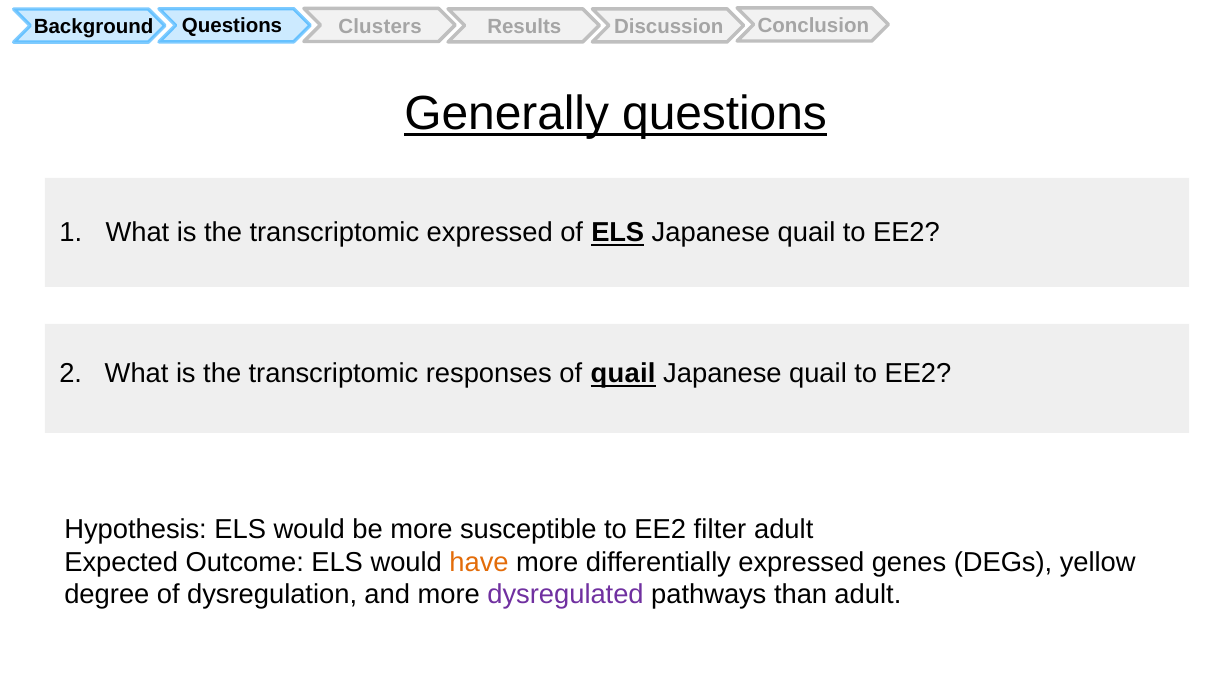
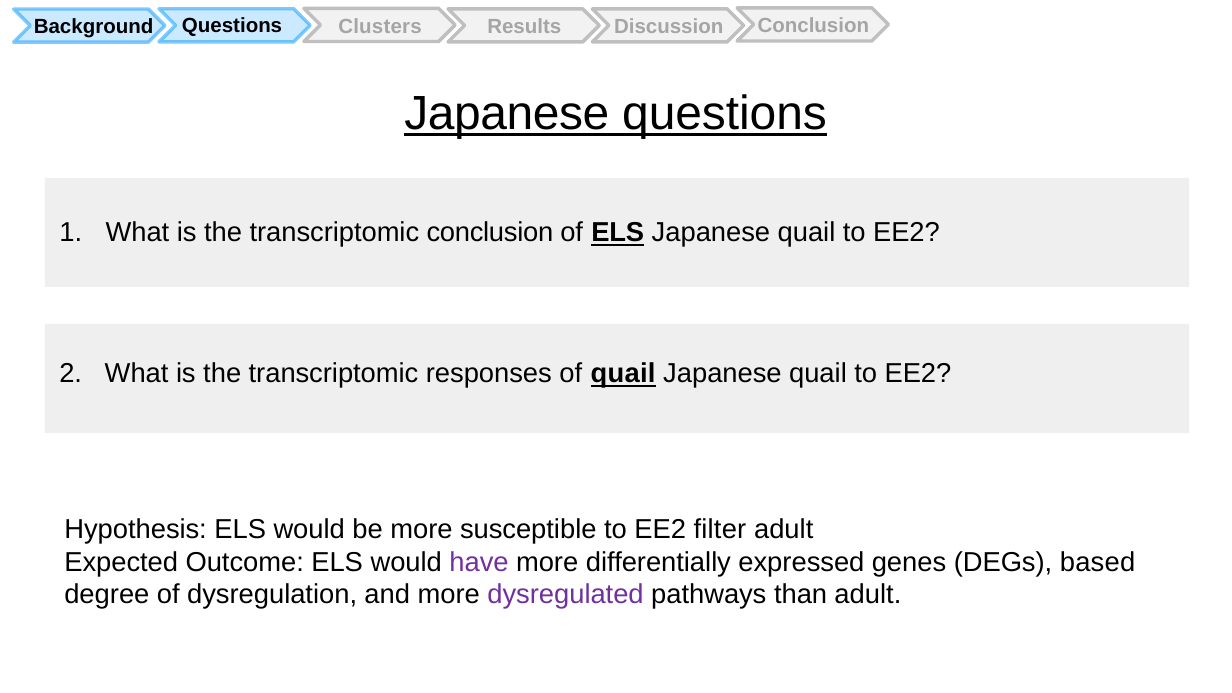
Generally at (507, 114): Generally -> Japanese
transcriptomic expressed: expressed -> conclusion
have colour: orange -> purple
yellow: yellow -> based
